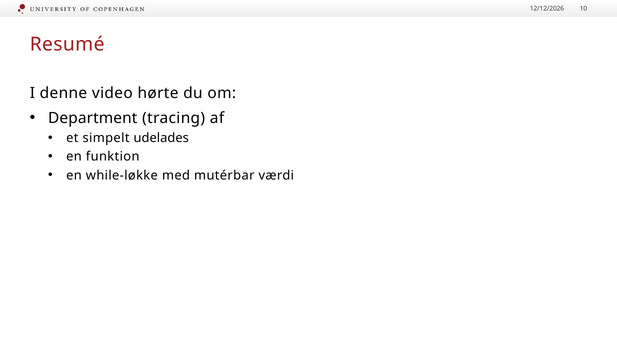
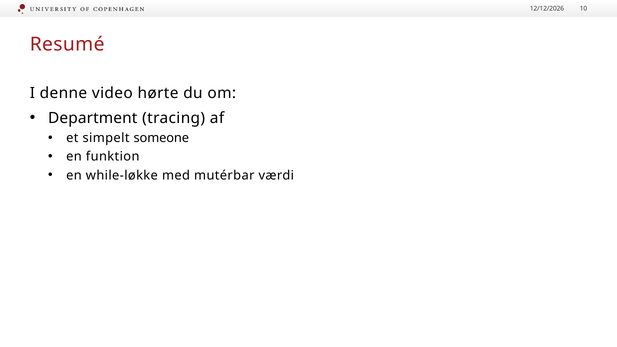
udelades: udelades -> someone
